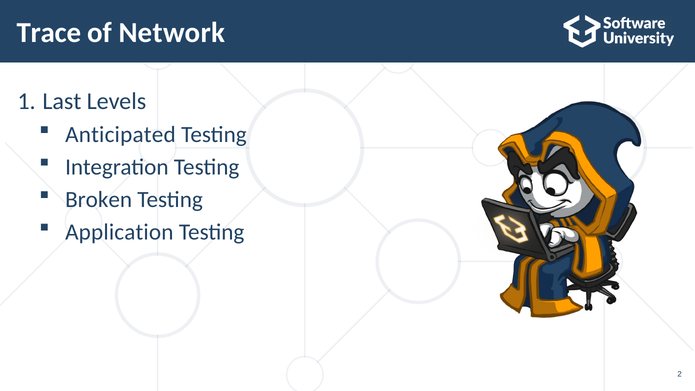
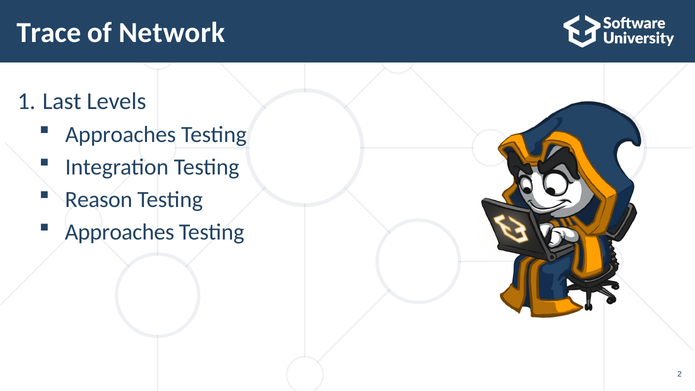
Anticipated at (120, 134): Anticipated -> Approaches
Broken: Broken -> Reason
Application at (119, 232): Application -> Approaches
